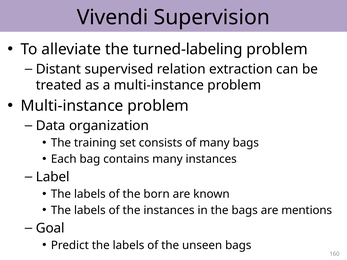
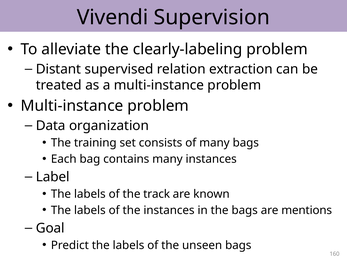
turned-labeling: turned-labeling -> clearly-labeling
born: born -> track
